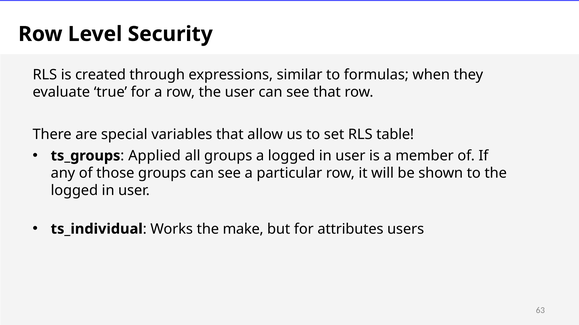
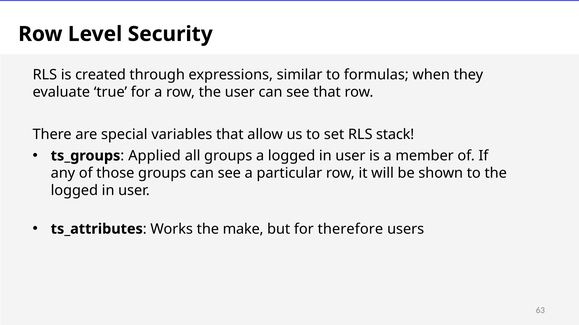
table: table -> stack
ts_individual: ts_individual -> ts_attributes
attributes: attributes -> therefore
